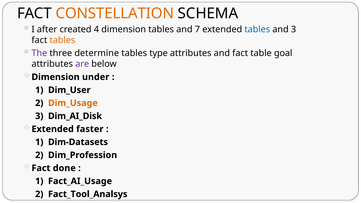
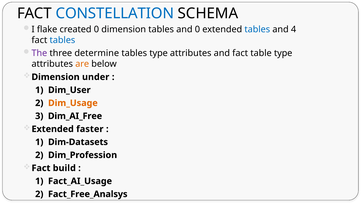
CONSTELLATION colour: orange -> blue
after: after -> flake
created 4: 4 -> 0
and 7: 7 -> 0
and 3: 3 -> 4
tables at (62, 40) colour: orange -> blue
table goal: goal -> type
are colour: purple -> orange
Dim_AI_Disk: Dim_AI_Disk -> Dim_AI_Free
done: done -> build
Fact_Tool_Analsys: Fact_Tool_Analsys -> Fact_Free_Analsys
